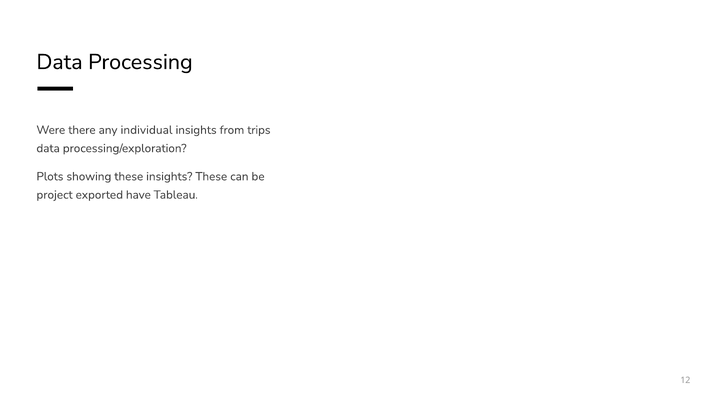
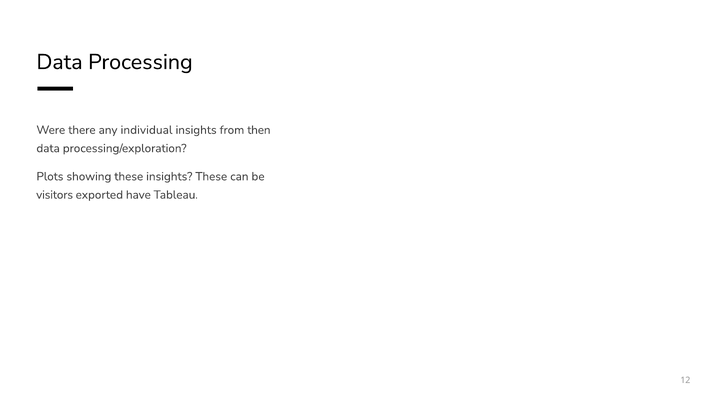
trips: trips -> then
project: project -> visitors
